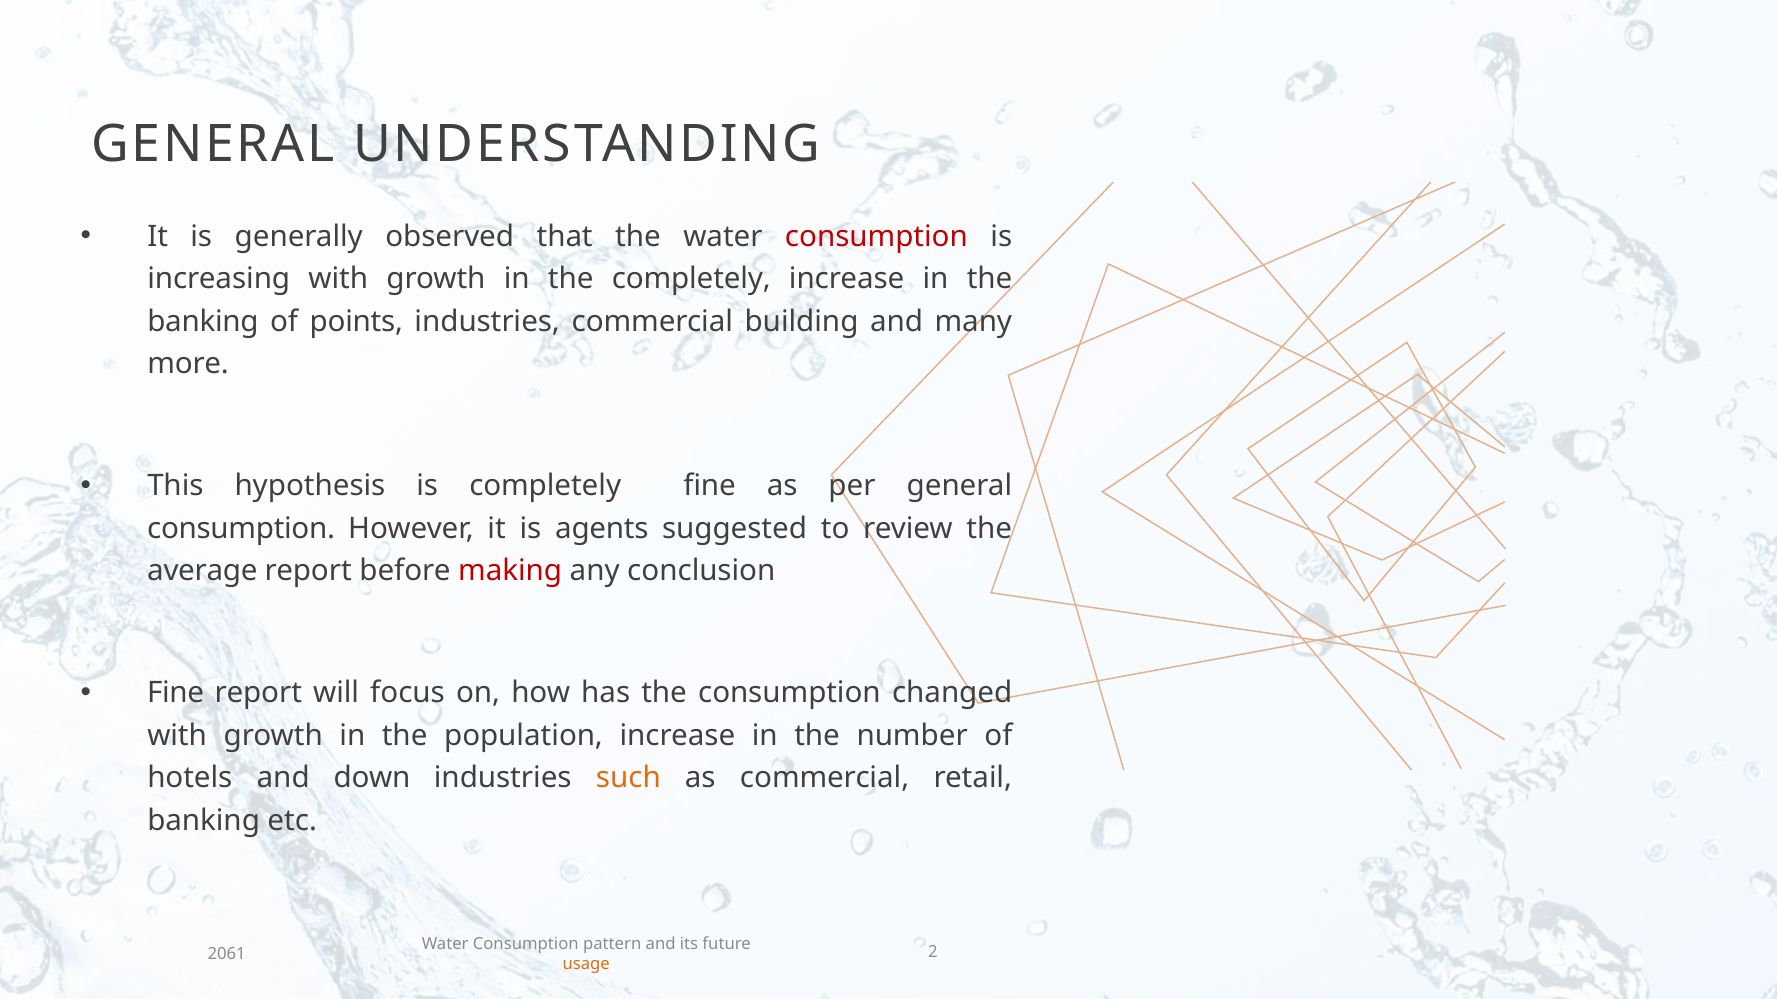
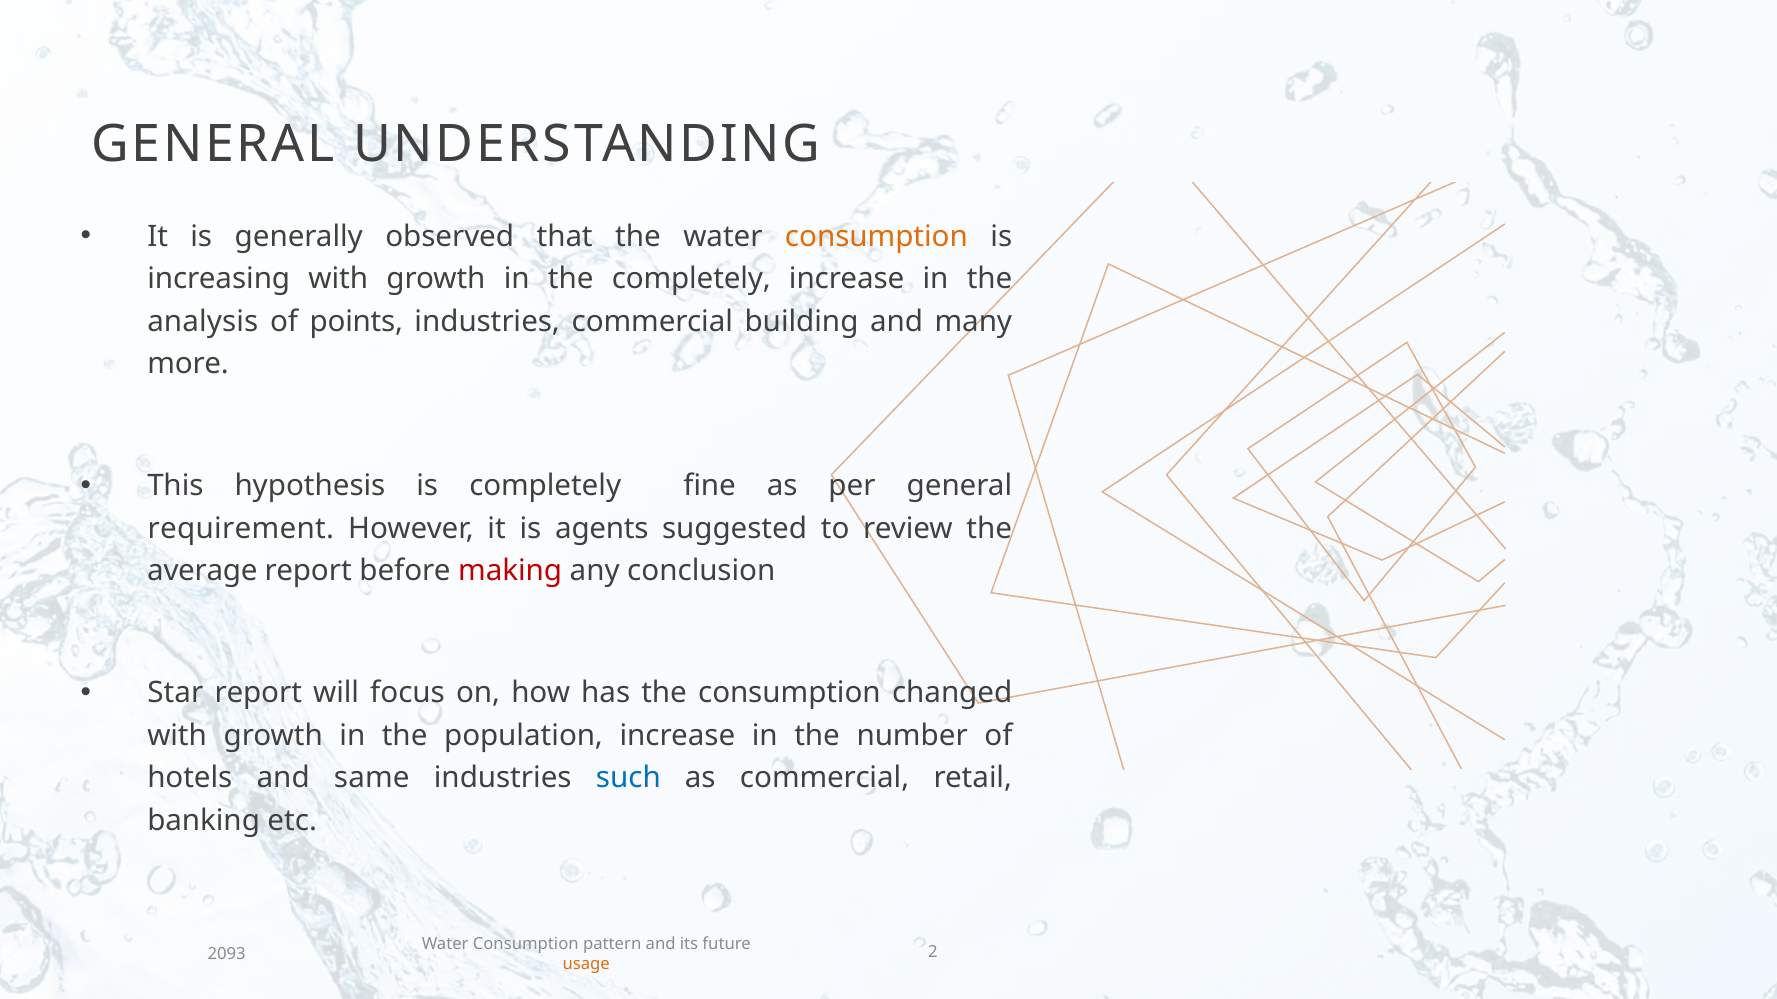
consumption at (876, 236) colour: red -> orange
banking at (203, 322): banking -> analysis
consumption at (241, 529): consumption -> requirement
Fine at (176, 694): Fine -> Star
down: down -> same
such colour: orange -> blue
2061: 2061 -> 2093
